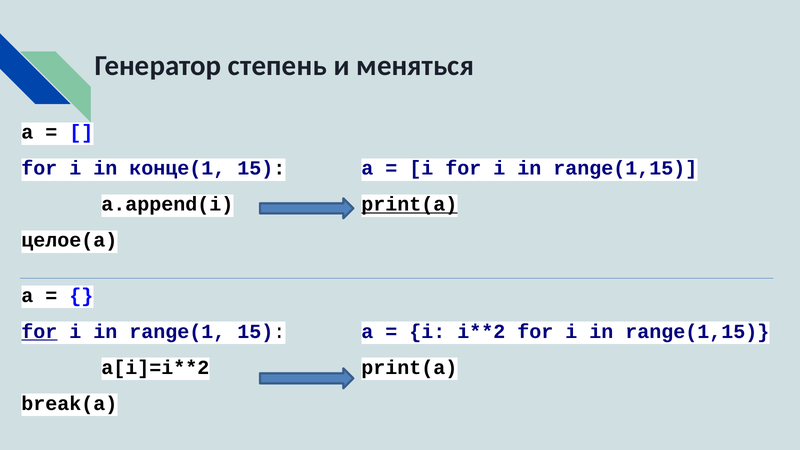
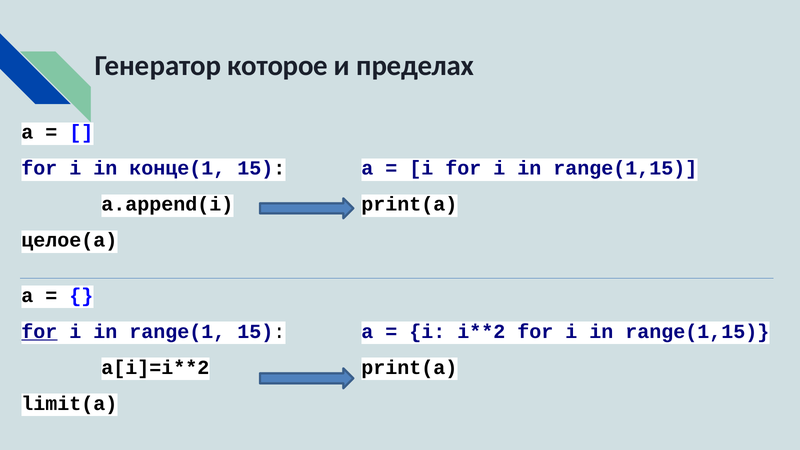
степень: степень -> которое
меняться: меняться -> пределах
print(a at (409, 204) underline: present -> none
break(a: break(a -> limit(a
